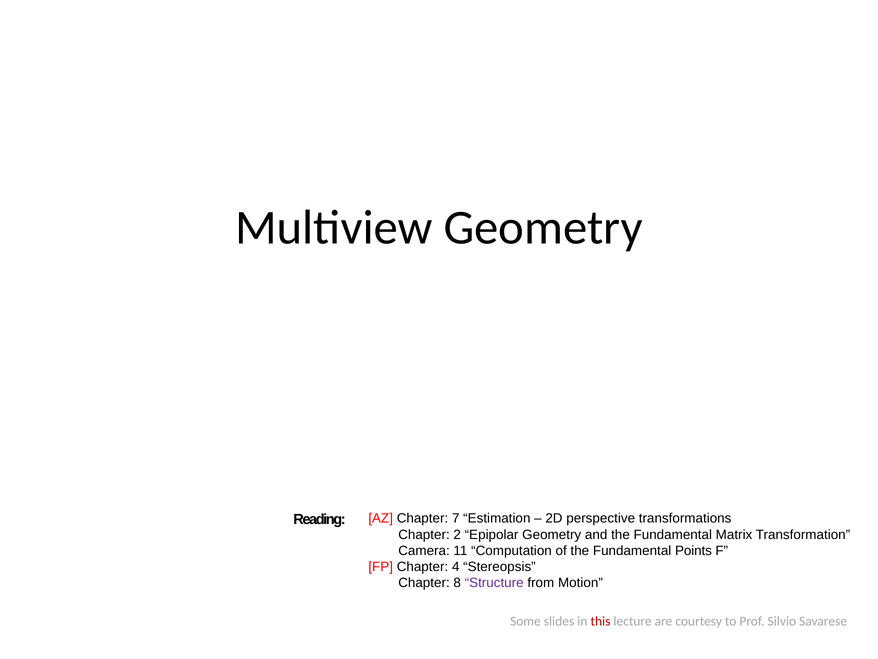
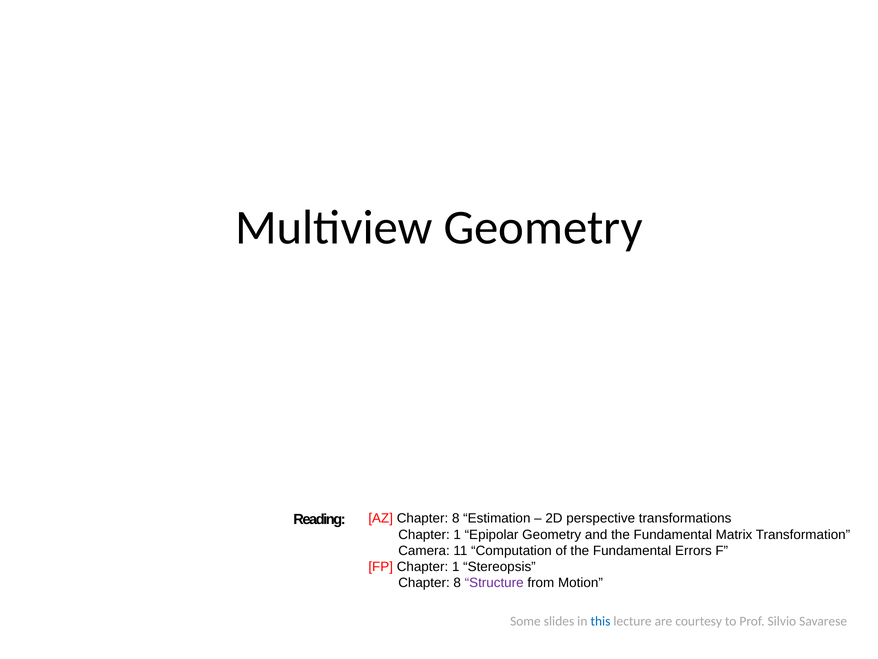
AZ Chapter 7: 7 -> 8
2 at (457, 534): 2 -> 1
Points: Points -> Errors
FP Chapter 4: 4 -> 1
this colour: red -> blue
